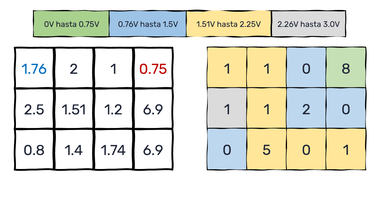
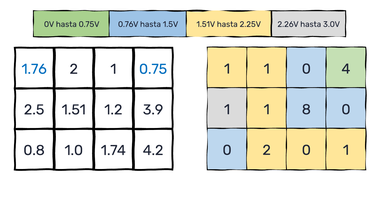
8: 8 -> 4
0.75 colour: red -> blue
1 2: 2 -> 8
1.2 6.9: 6.9 -> 3.9
0 5: 5 -> 2
1.4: 1.4 -> 1.0
1.74 6.9: 6.9 -> 4.2
